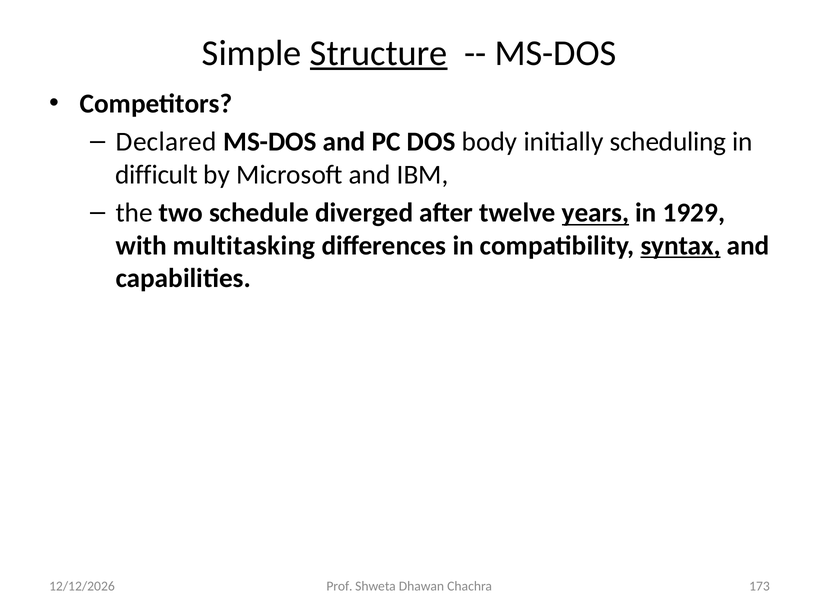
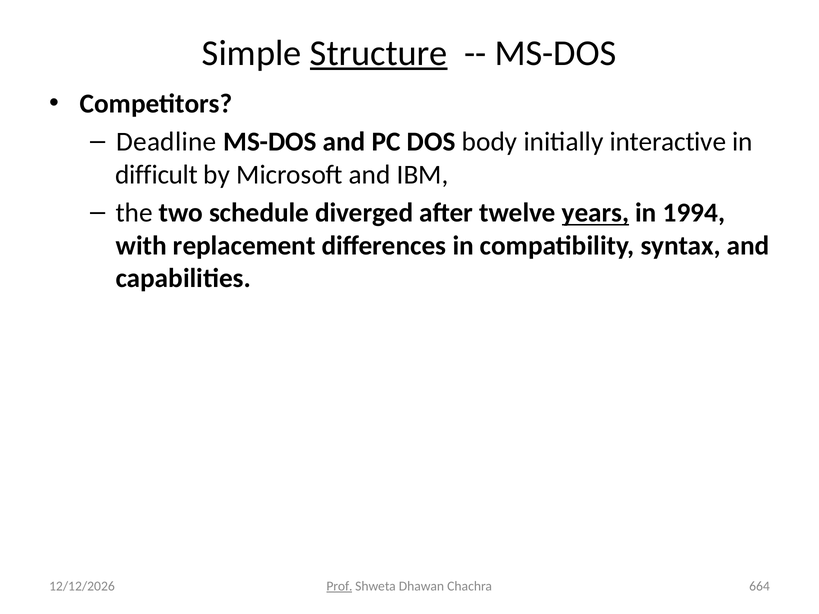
Declared: Declared -> Deadline
scheduling: scheduling -> interactive
1929: 1929 -> 1994
multitasking: multitasking -> replacement
syntax underline: present -> none
Prof underline: none -> present
173: 173 -> 664
